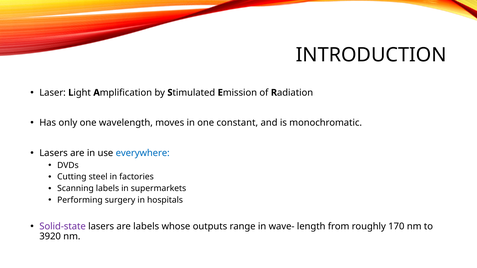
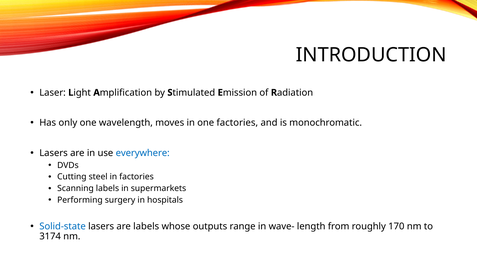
one constant: constant -> factories
Solid-state colour: purple -> blue
3920: 3920 -> 3174
